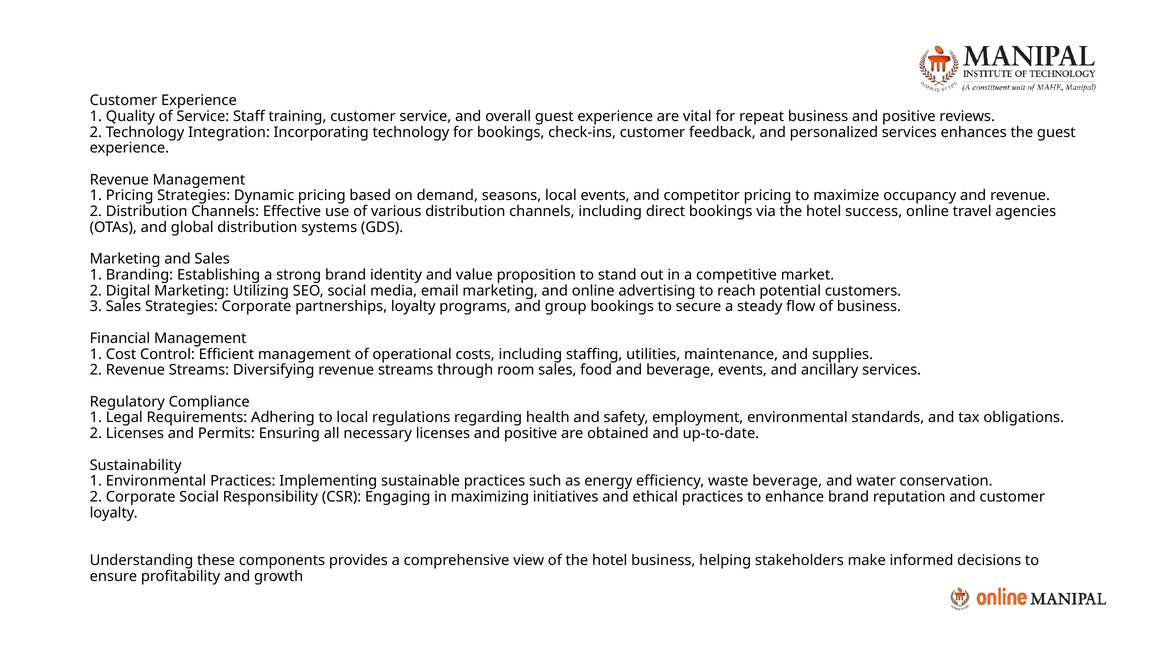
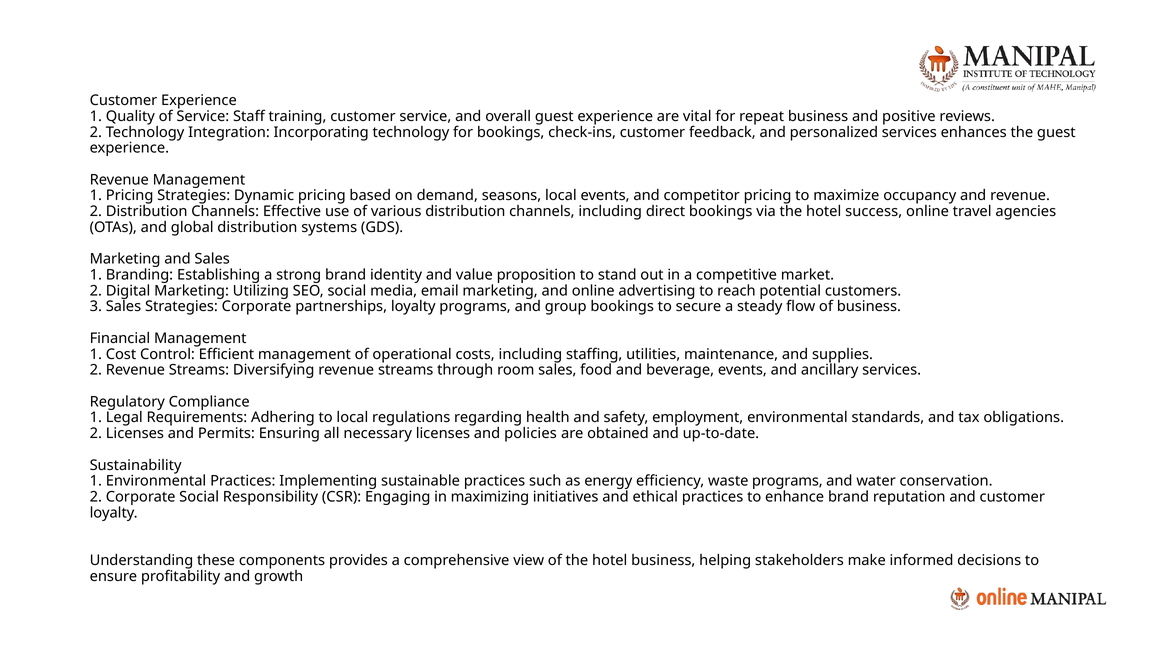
licenses and positive: positive -> policies
waste beverage: beverage -> programs
